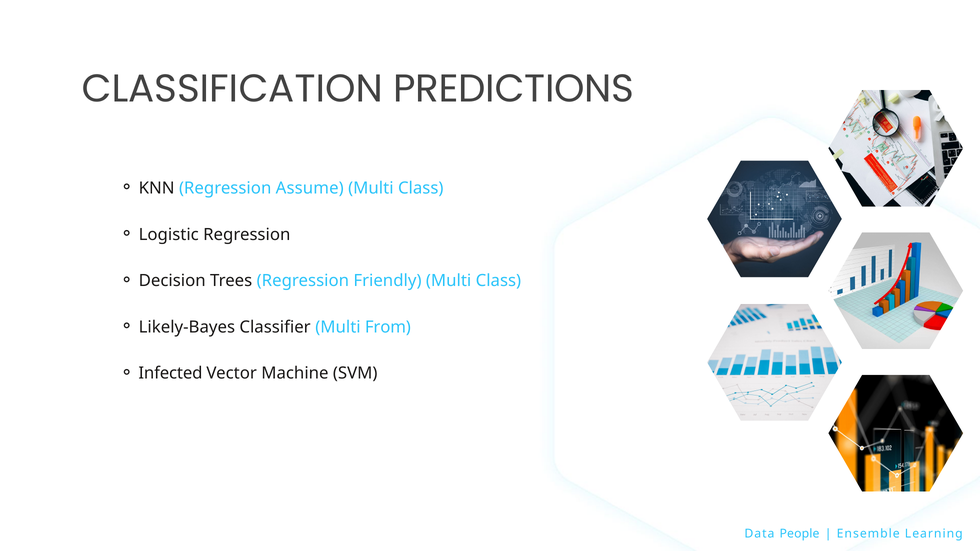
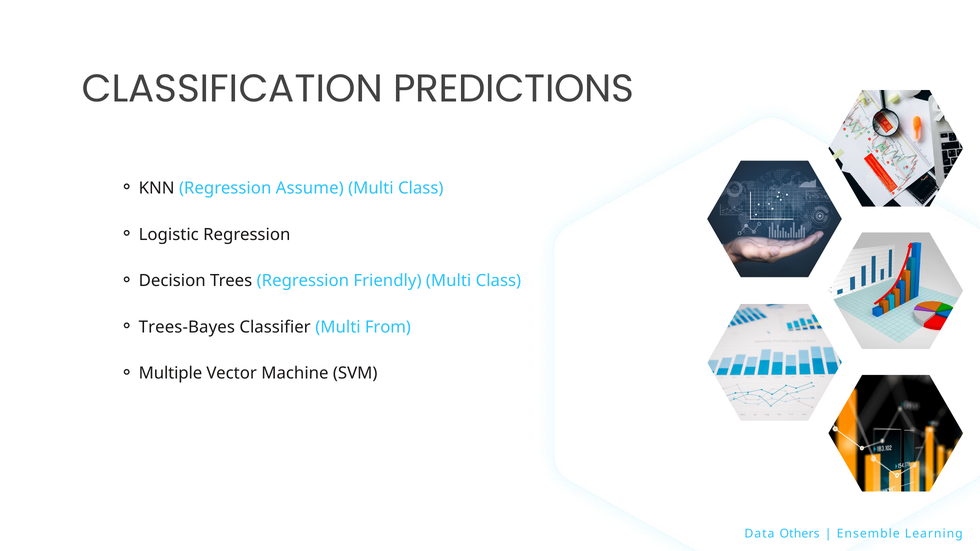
Likely-Bayes: Likely-Bayes -> Trees-Bayes
Infected: Infected -> Multiple
People: People -> Others
